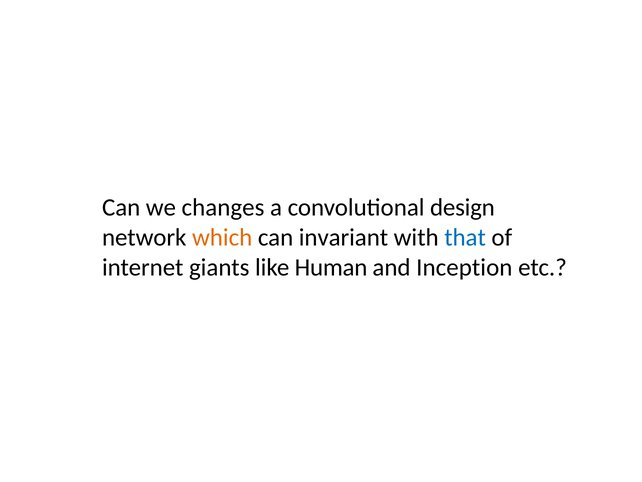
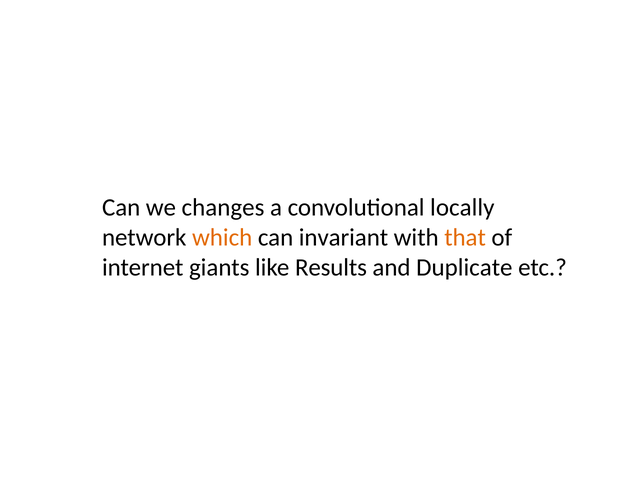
design: design -> locally
that colour: blue -> orange
Human: Human -> Results
Inception: Inception -> Duplicate
